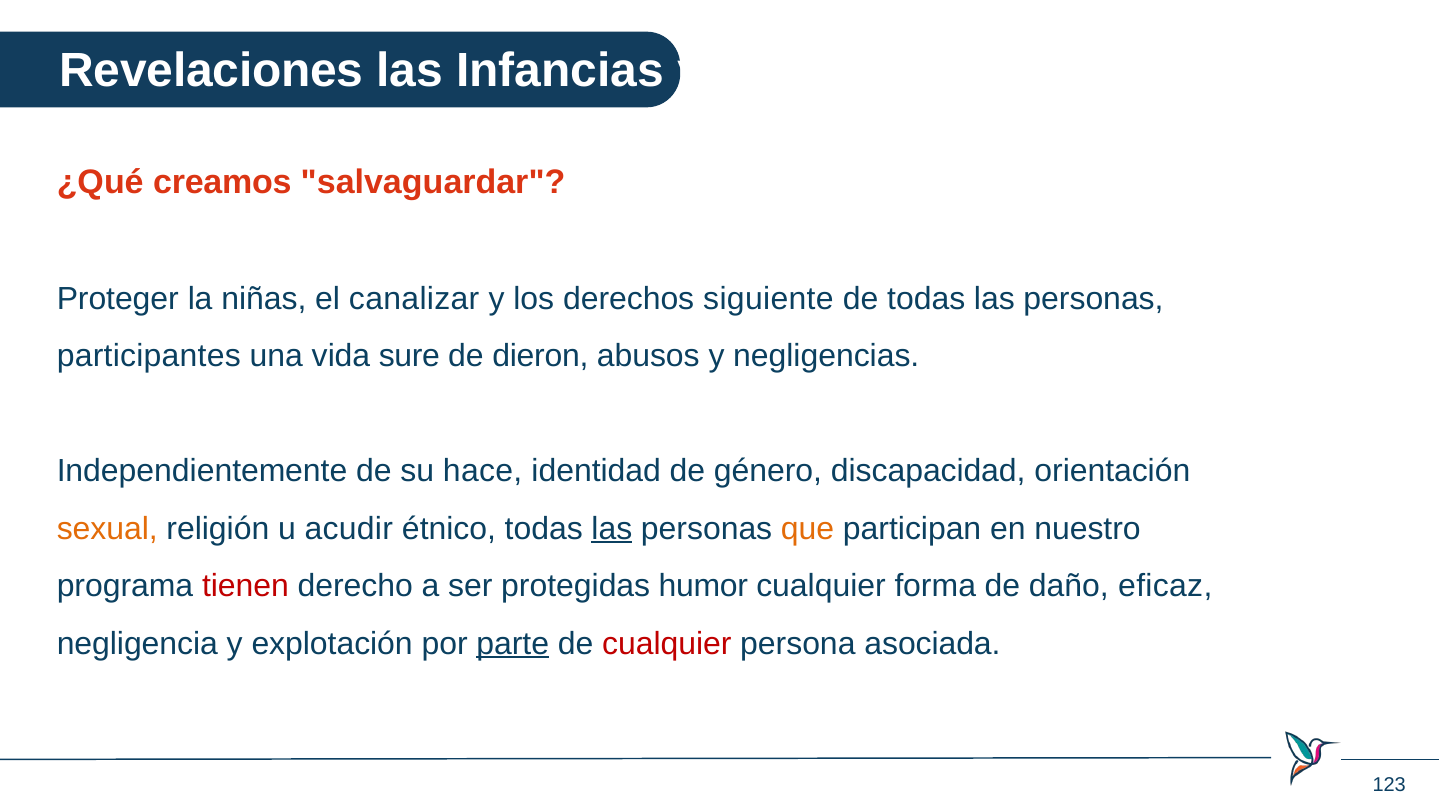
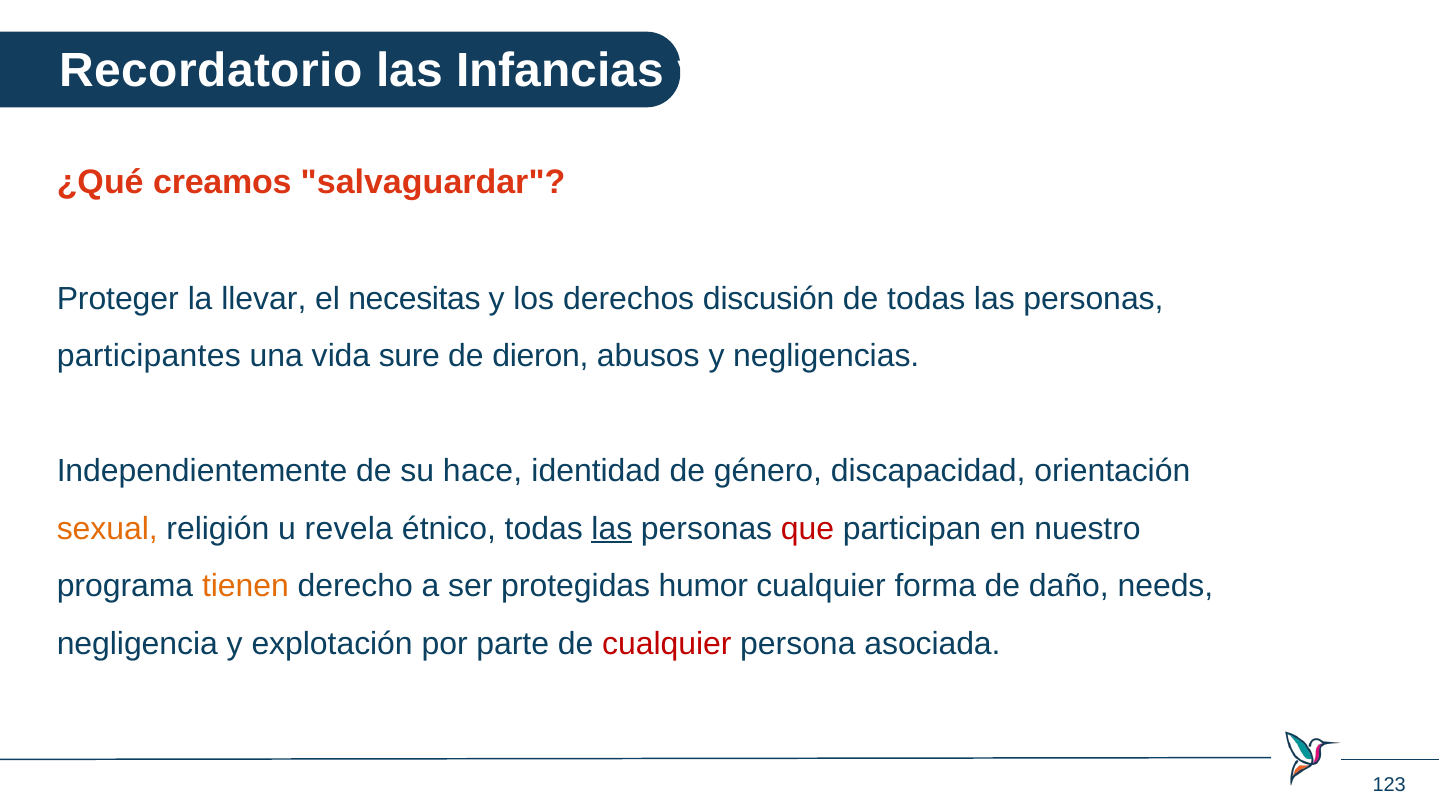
Revelaciones: Revelaciones -> Recordatorio
niñas: niñas -> llevar
canalizar: canalizar -> necesitas
siguiente: siguiente -> discusión
acudir: acudir -> revela
que colour: orange -> red
tienen colour: red -> orange
eficaz: eficaz -> needs
parte underline: present -> none
